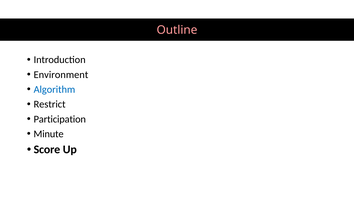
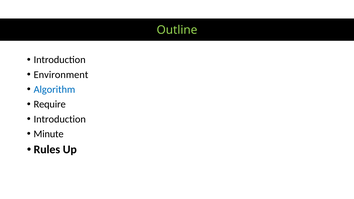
Outline colour: pink -> light green
Restrict: Restrict -> Require
Participation at (60, 119): Participation -> Introduction
Score: Score -> Rules
